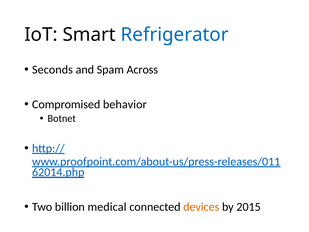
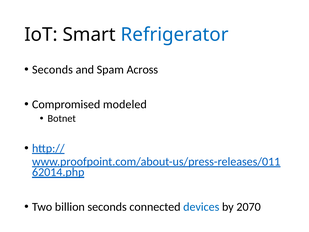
behavior: behavior -> modeled
billion medical: medical -> seconds
devices colour: orange -> blue
2015: 2015 -> 2070
